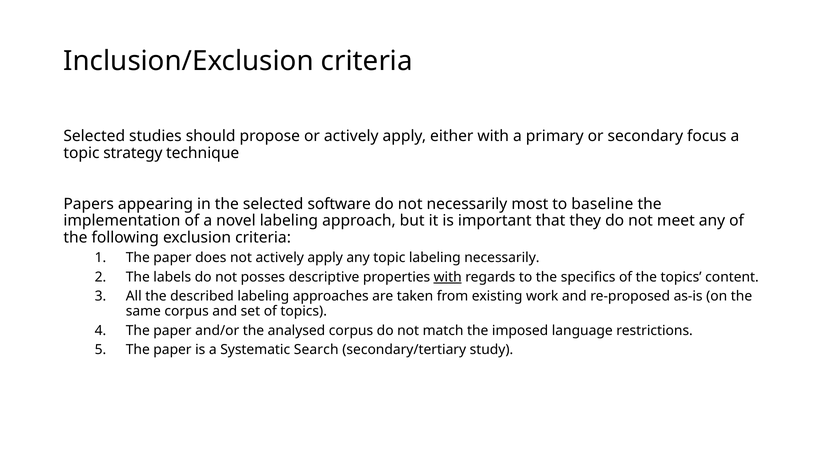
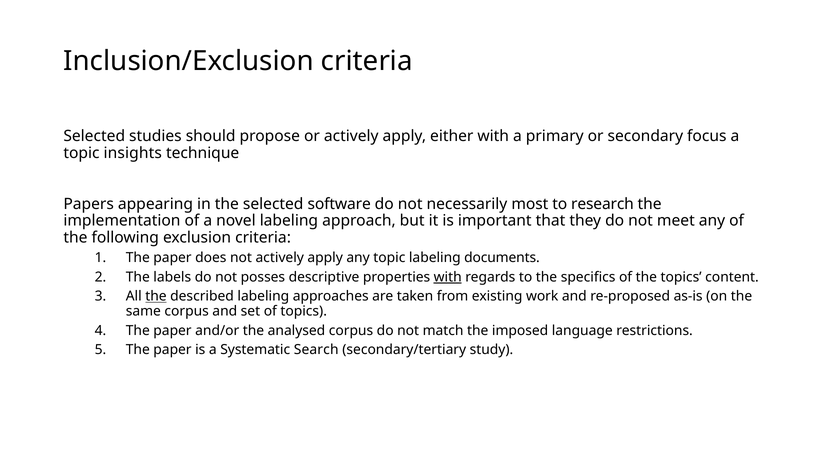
strategy: strategy -> insights
baseline: baseline -> research
labeling necessarily: necessarily -> documents
the at (156, 296) underline: none -> present
